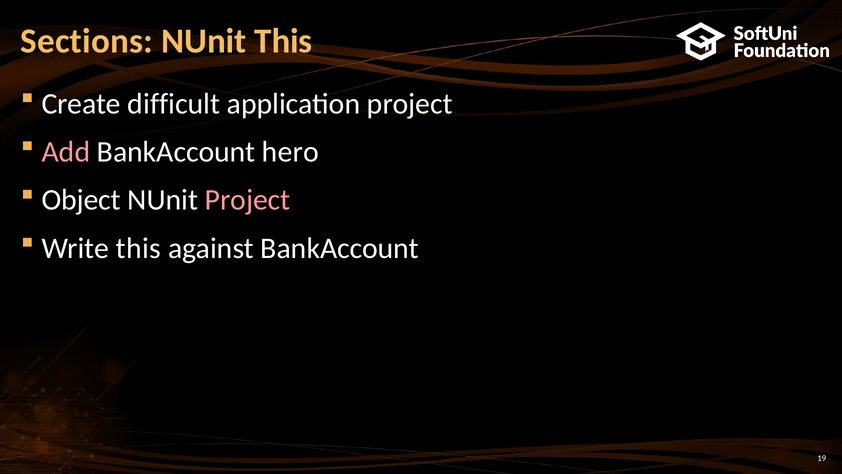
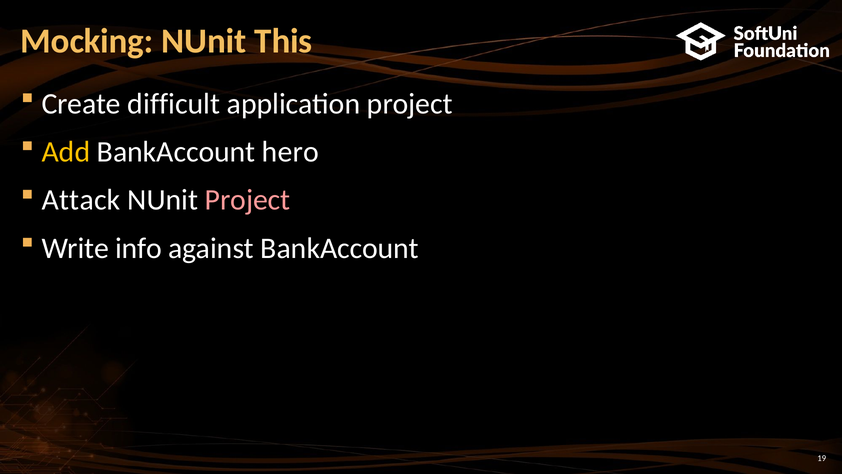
Sections: Sections -> Mocking
Add colour: pink -> yellow
Object: Object -> Attack
Write this: this -> info
